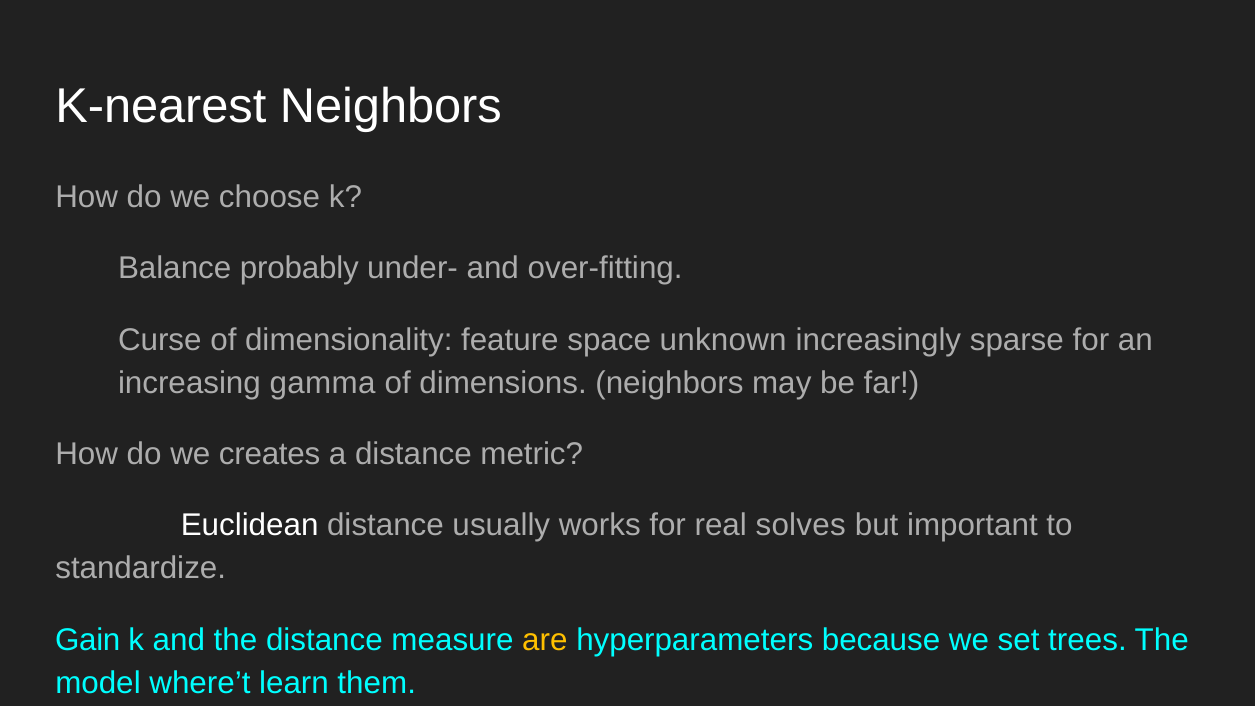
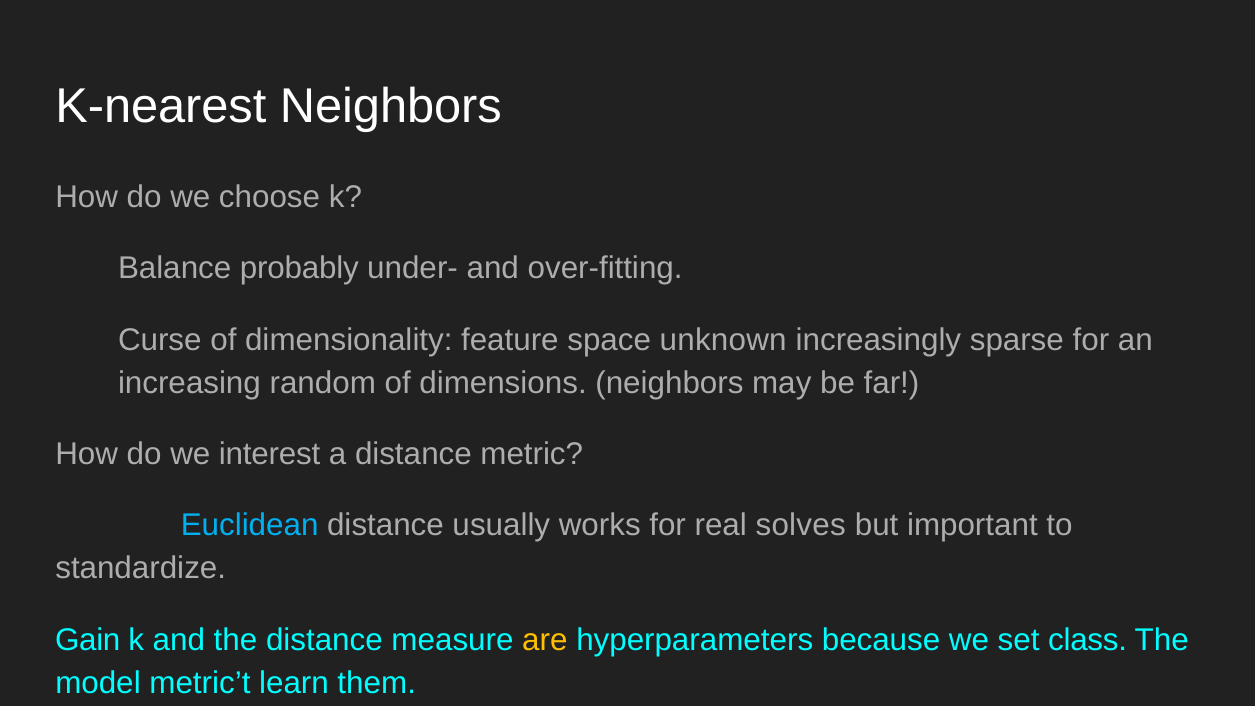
gamma: gamma -> random
creates: creates -> interest
Euclidean colour: white -> light blue
trees: trees -> class
where’t: where’t -> metric’t
